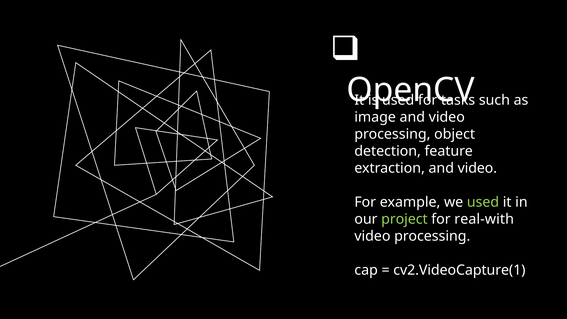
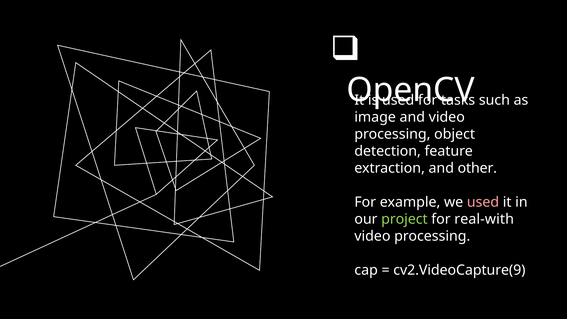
extraction and video: video -> other
used at (483, 202) colour: light green -> pink
cv2.VideoCapture(1: cv2.VideoCapture(1 -> cv2.VideoCapture(9
